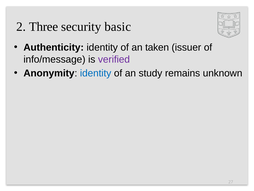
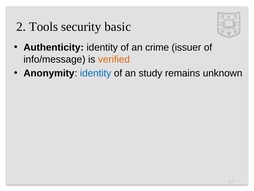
Three: Three -> Tools
taken: taken -> crime
verified colour: purple -> orange
